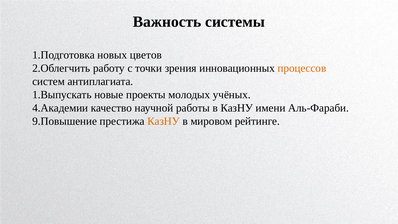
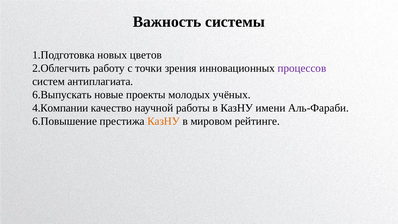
процессов colour: orange -> purple
1.Выпускать: 1.Выпускать -> 6.Выпускать
4.Академии: 4.Академии -> 4.Компании
9.Повышение: 9.Повышение -> 6.Повышение
